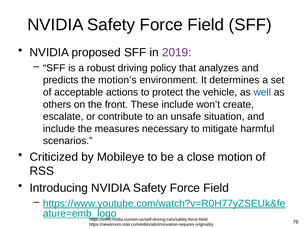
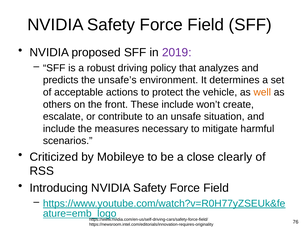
motion’s: motion’s -> unsafe’s
well colour: blue -> orange
motion: motion -> clearly
